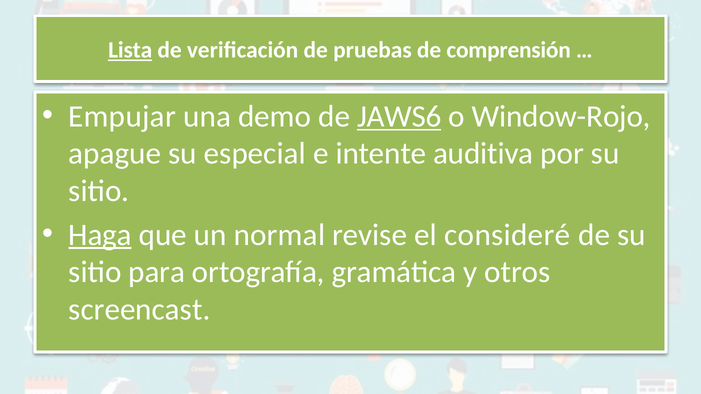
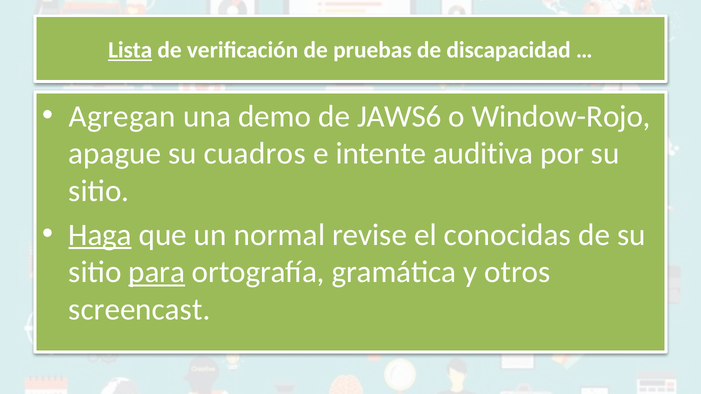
comprensión: comprensión -> discapacidad
Empujar: Empujar -> Agregan
JAWS6 underline: present -> none
especial: especial -> cuadros
consideré: consideré -> conocidas
para underline: none -> present
